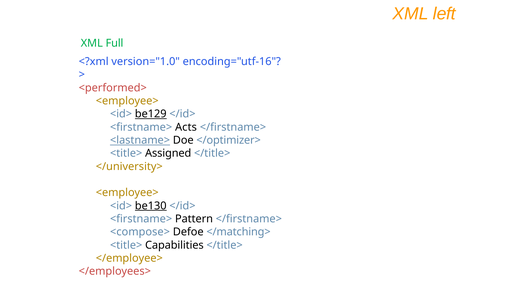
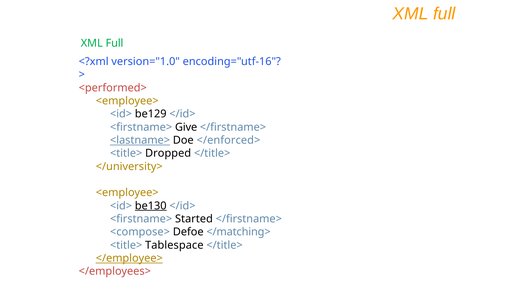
left at (444, 14): left -> full
be129 underline: present -> none
Acts: Acts -> Give
</optimizer>: </optimizer> -> </enforced>
Assigned: Assigned -> Dropped
Pattern: Pattern -> Started
Capabilities: Capabilities -> Tablespace
</employee> underline: none -> present
